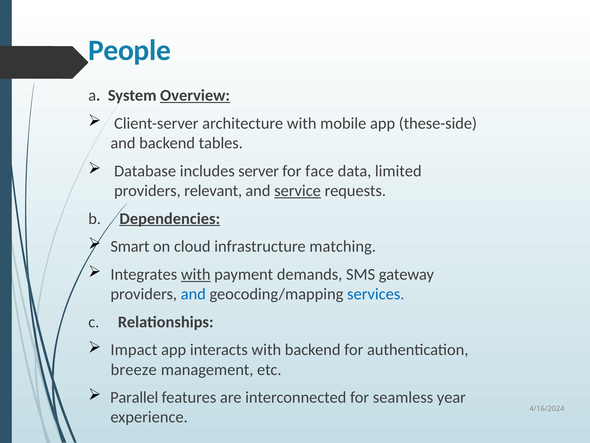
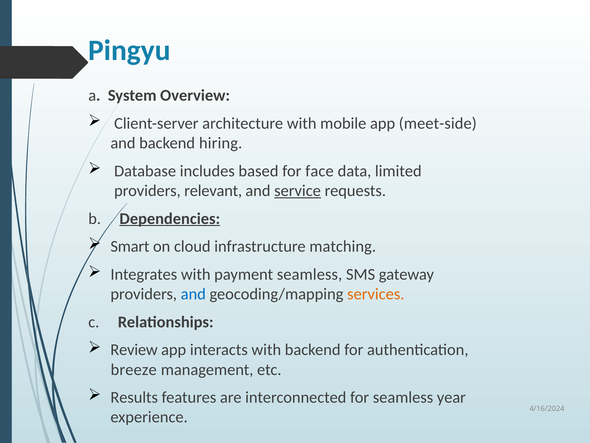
People: People -> Pingyu
Overview underline: present -> none
these-side: these-side -> meet-side
tables: tables -> hiring
server: server -> based
with at (196, 274) underline: present -> none
payment demands: demands -> seamless
services colour: blue -> orange
Impact: Impact -> Review
Parallel: Parallel -> Results
